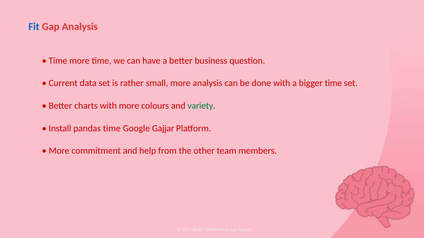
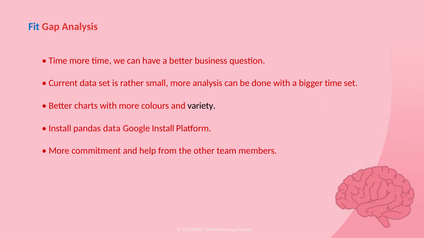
variety colour: green -> black
pandas time: time -> data
Google Gajjar: Gajjar -> Install
